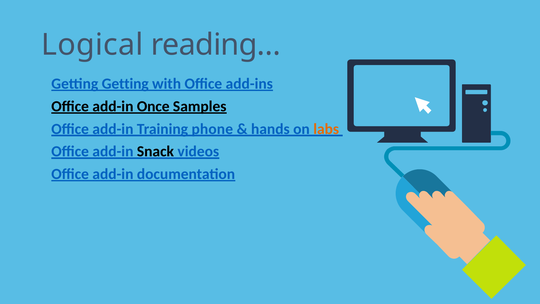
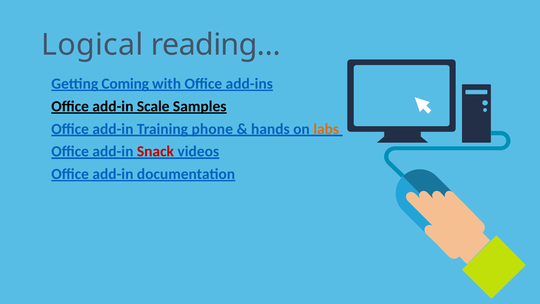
Getting Getting: Getting -> Coming
Once: Once -> Scale
Snack colour: black -> red
